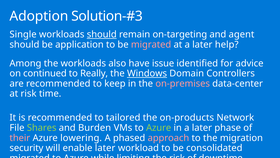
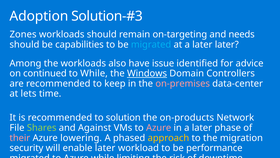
Single: Single -> Zones
should at (102, 34) underline: present -> none
agent: agent -> needs
application: application -> capabilities
migrated at (151, 44) colour: pink -> light blue
later help: help -> later
to Really: Really -> While
at risk: risk -> lets
tailored: tailored -> solution
Burden: Burden -> Against
Azure at (159, 127) colour: light green -> pink
approach colour: pink -> yellow
consolidated: consolidated -> performance
